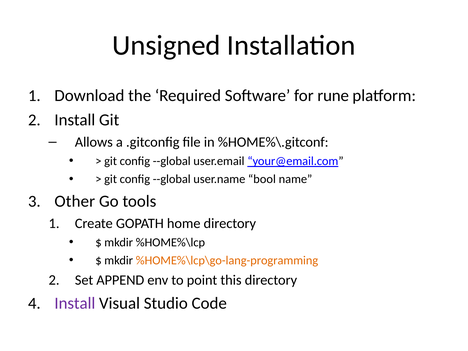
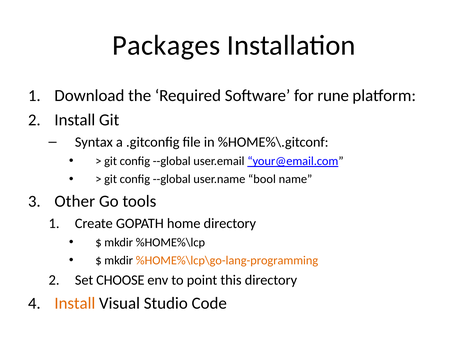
Unsigned: Unsigned -> Packages
Allows: Allows -> Syntax
APPEND: APPEND -> CHOOSE
Install at (75, 303) colour: purple -> orange
